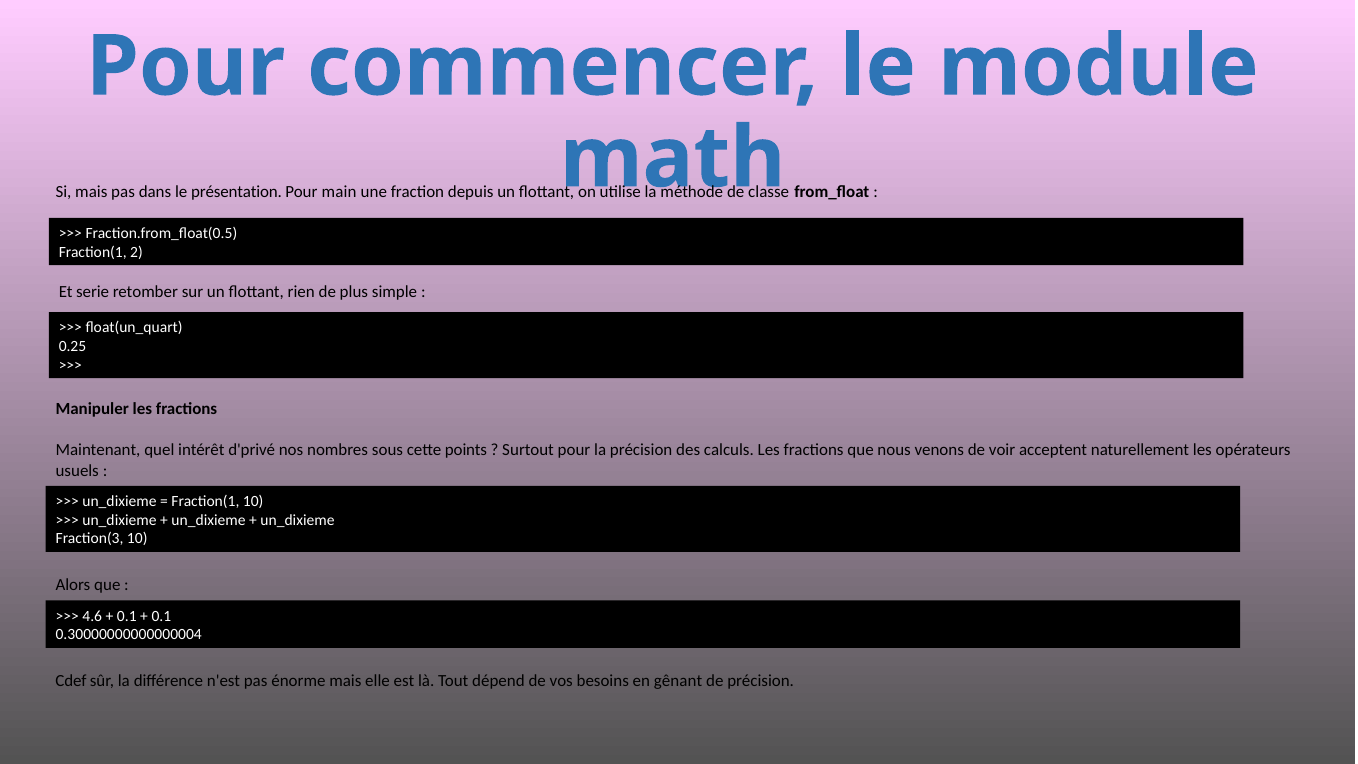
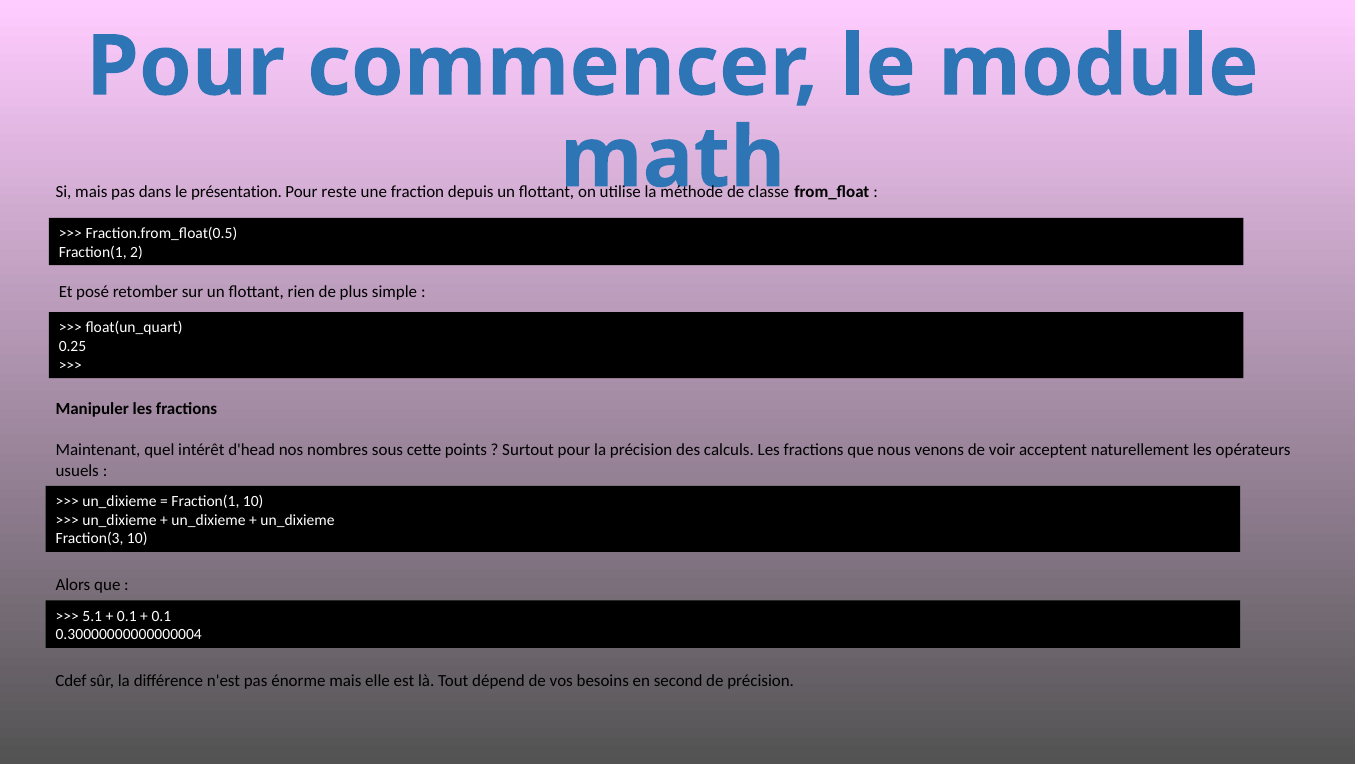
main: main -> reste
serie: serie -> posé
d'privé: d'privé -> d'head
4.6: 4.6 -> 5.1
gênant: gênant -> second
